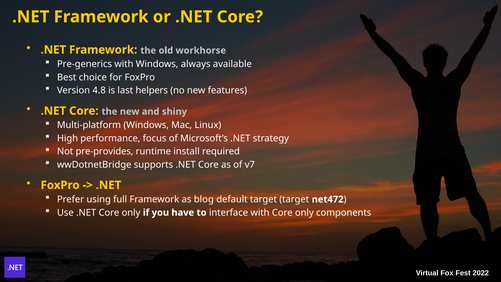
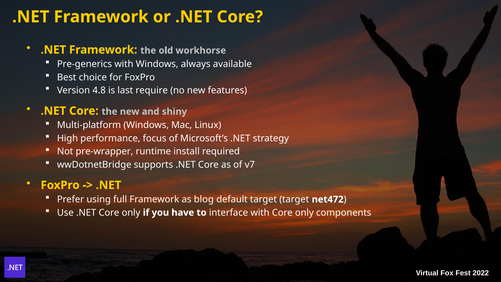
helpers: helpers -> require
pre-provides: pre-provides -> pre-wrapper
